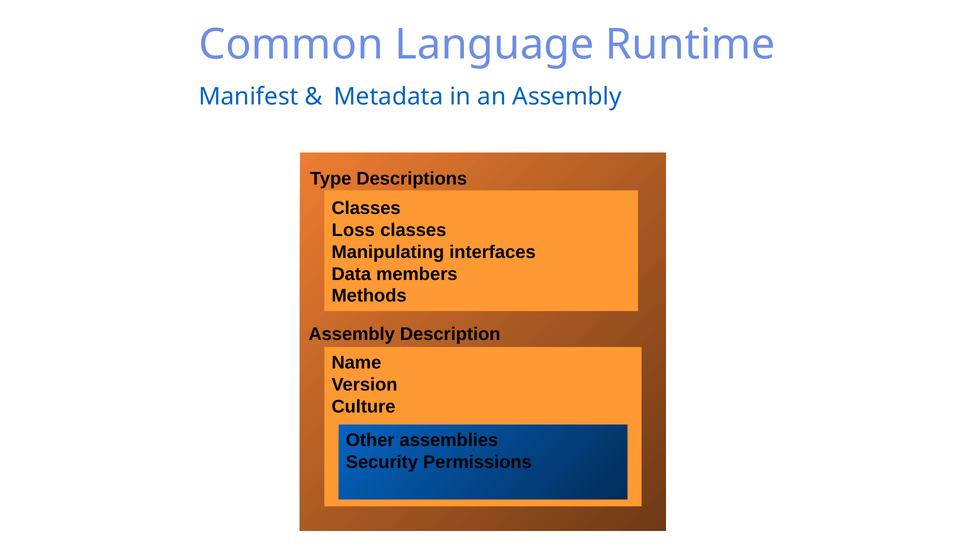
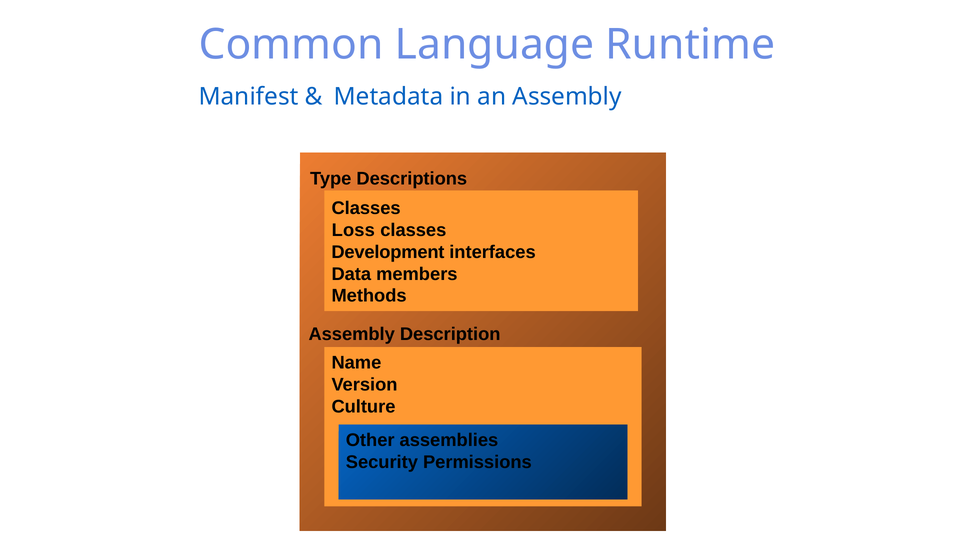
Manipulating: Manipulating -> Development
